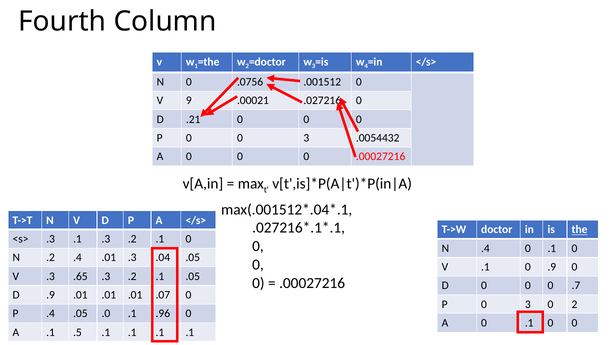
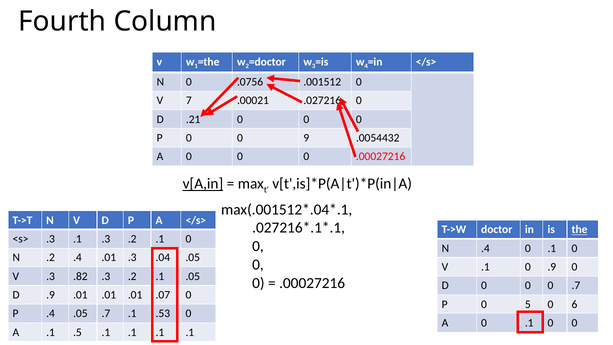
9: 9 -> 7
0 0 3: 3 -> 9
v[A,in underline: none -> present
.65: .65 -> .82
P 0 3: 3 -> 5
0 2: 2 -> 6
.05 .0: .0 -> .7
.96: .96 -> .53
